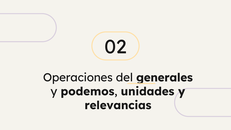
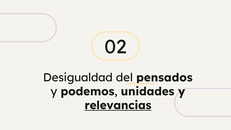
Operaciones: Operaciones -> Desigualdad
generales: generales -> pensados
relevancias underline: none -> present
